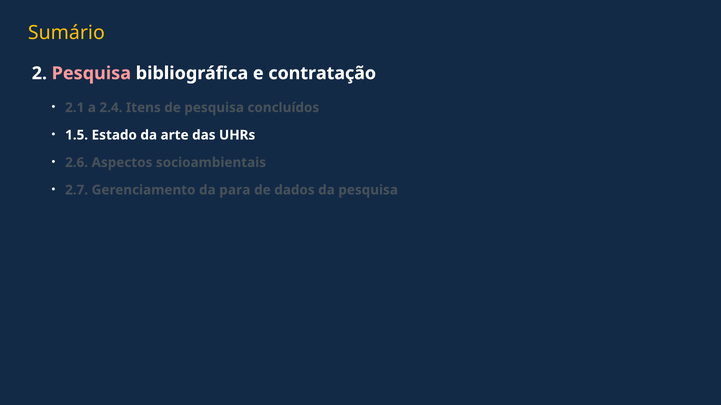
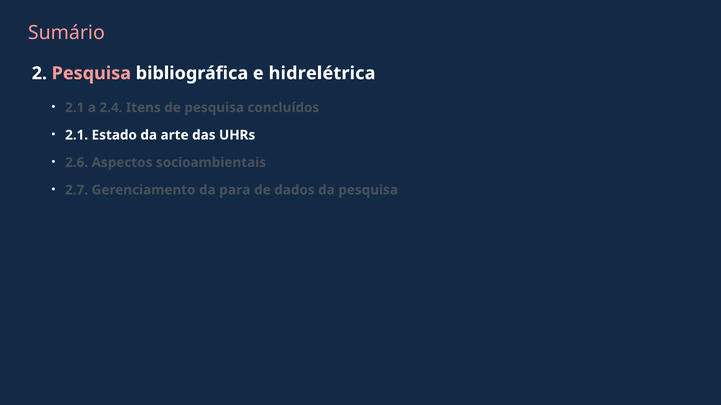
Sumário colour: yellow -> pink
contratação: contratação -> hidrelétrica
1.5 at (77, 135): 1.5 -> 2.1
